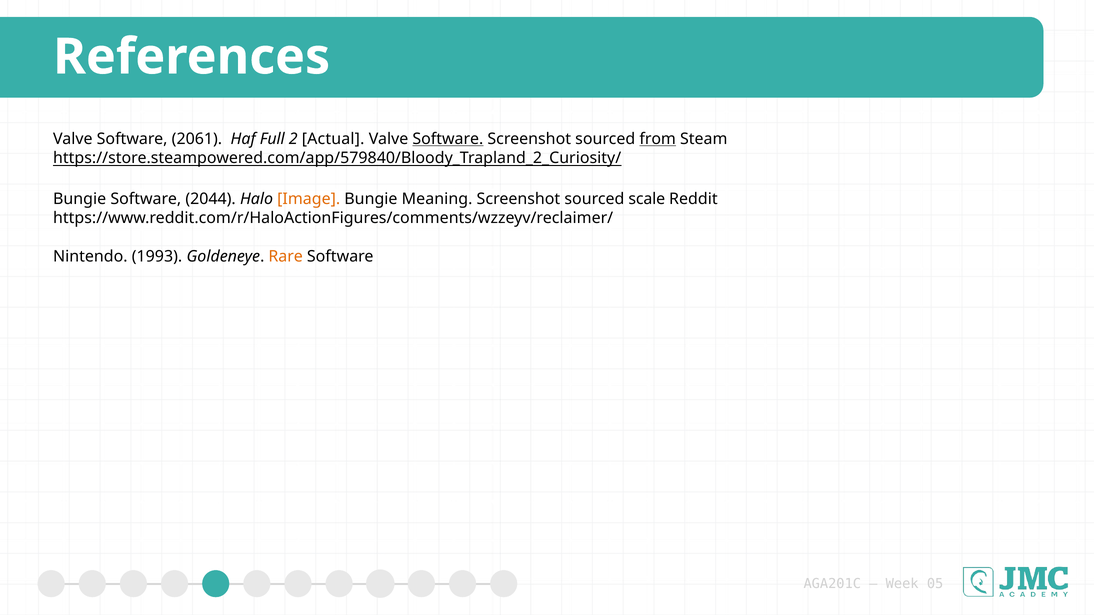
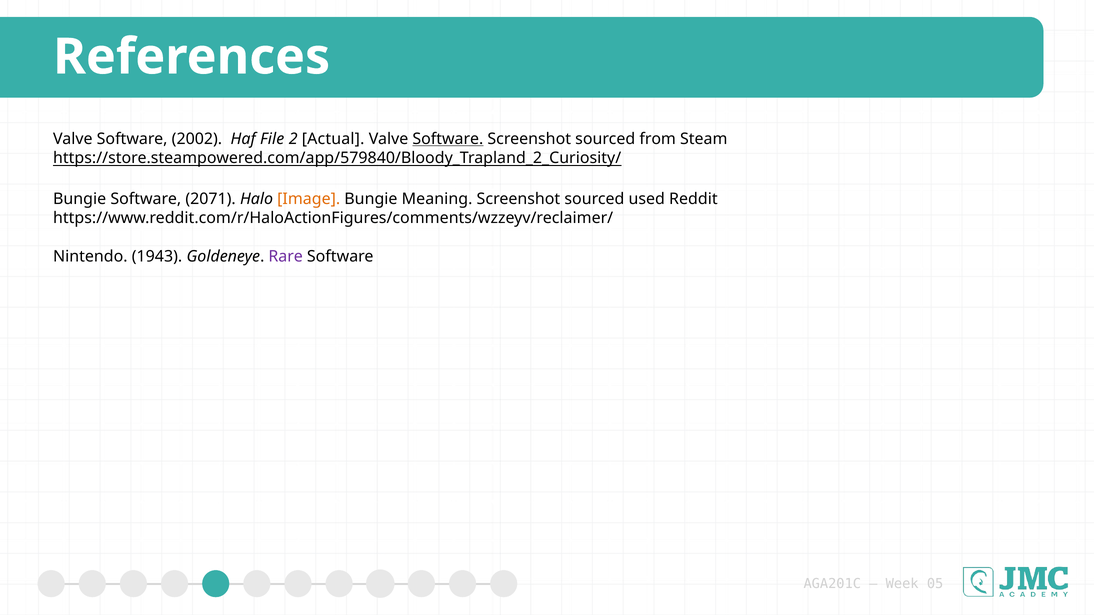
2061: 2061 -> 2002
Full: Full -> File
from underline: present -> none
2044: 2044 -> 2071
scale: scale -> used
1993: 1993 -> 1943
Rare colour: orange -> purple
